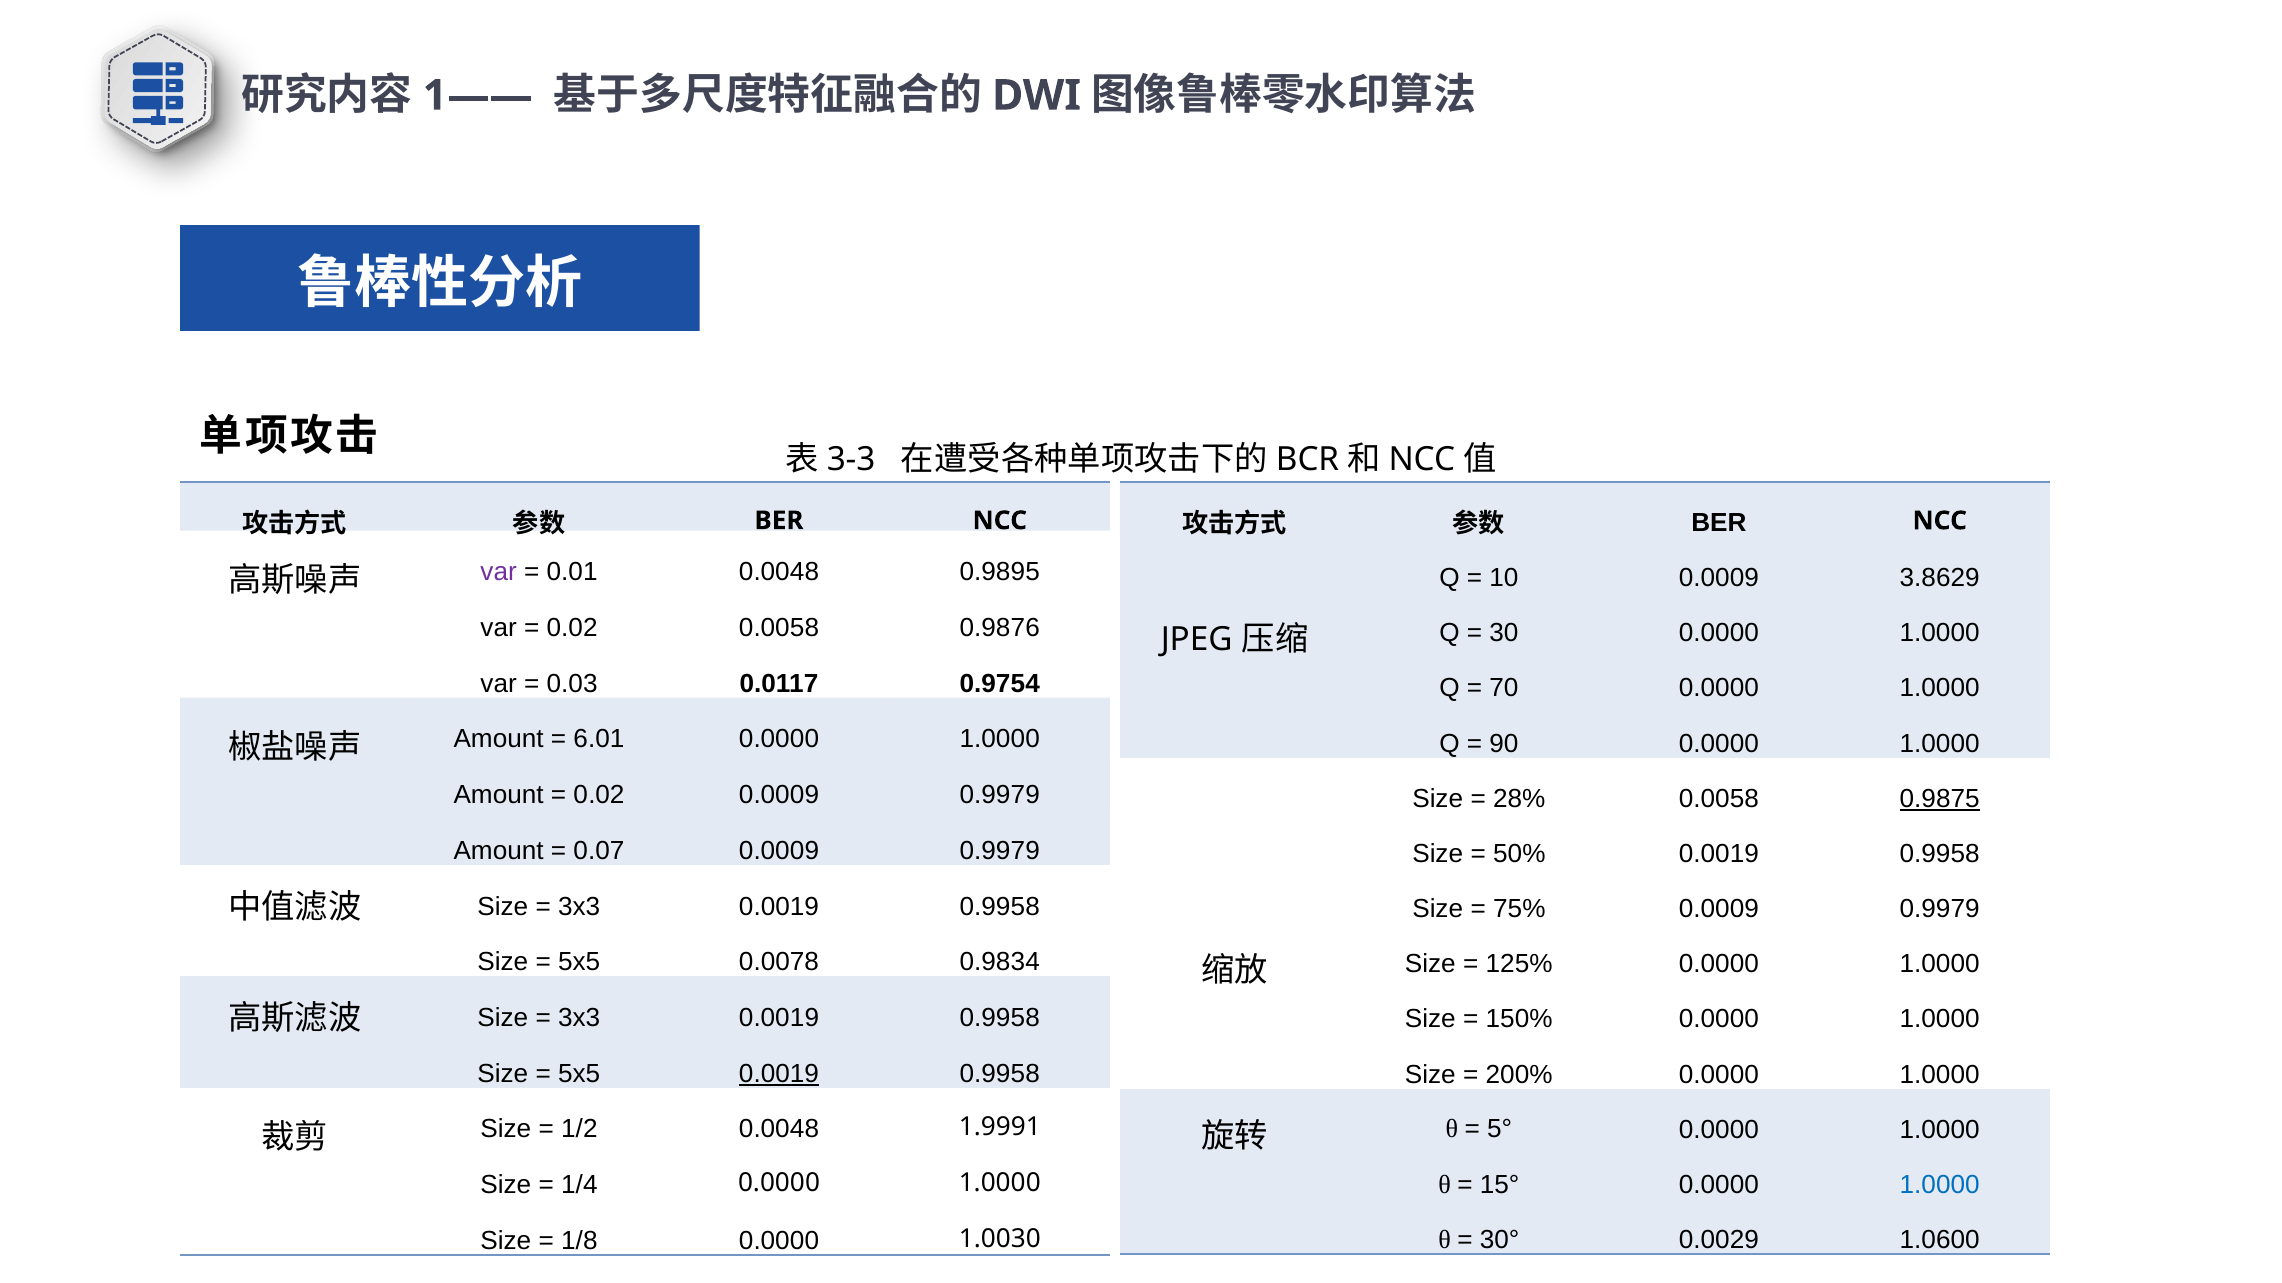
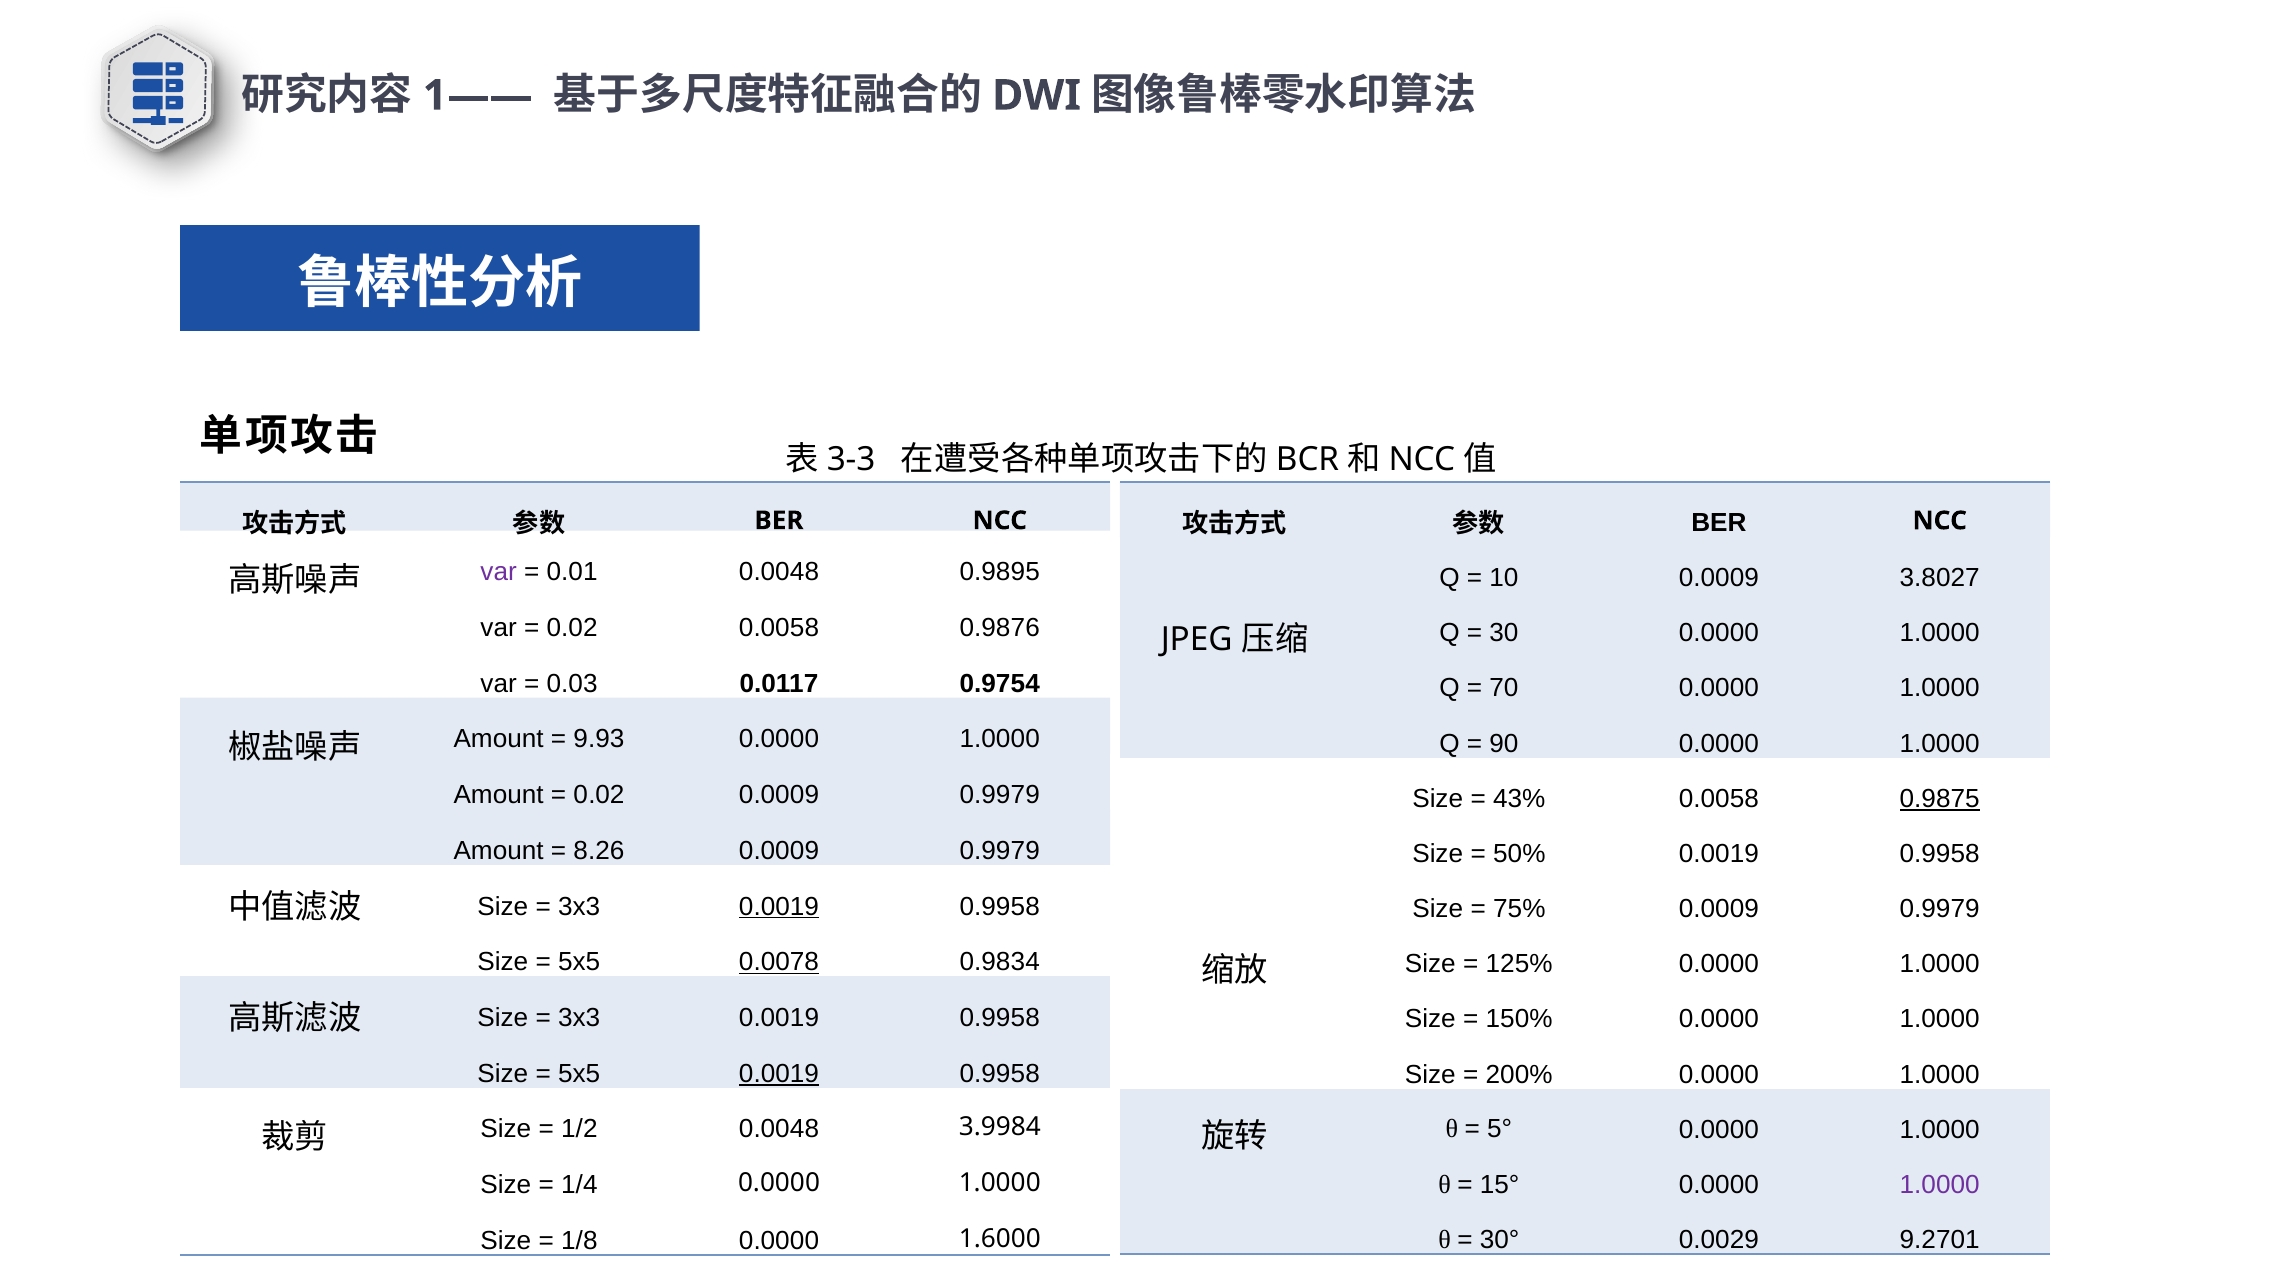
3.8629: 3.8629 -> 3.8027
6.01: 6.01 -> 9.93
28%: 28% -> 43%
0.07: 0.07 -> 8.26
0.0019 at (779, 907) underline: none -> present
0.0078 underline: none -> present
1.9991: 1.9991 -> 3.9984
1.0000 at (1940, 1185) colour: blue -> purple
1.0600: 1.0600 -> 9.2701
1.0030: 1.0030 -> 1.6000
